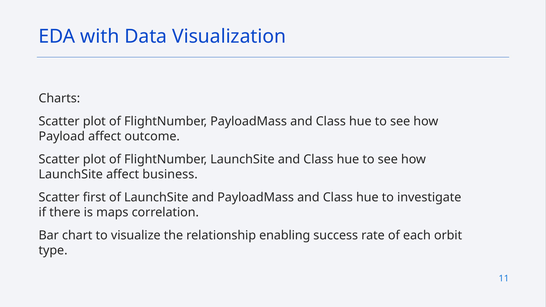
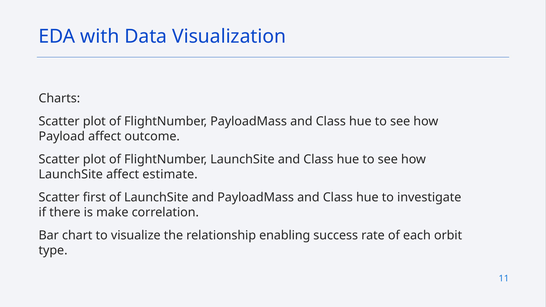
business: business -> estimate
maps: maps -> make
